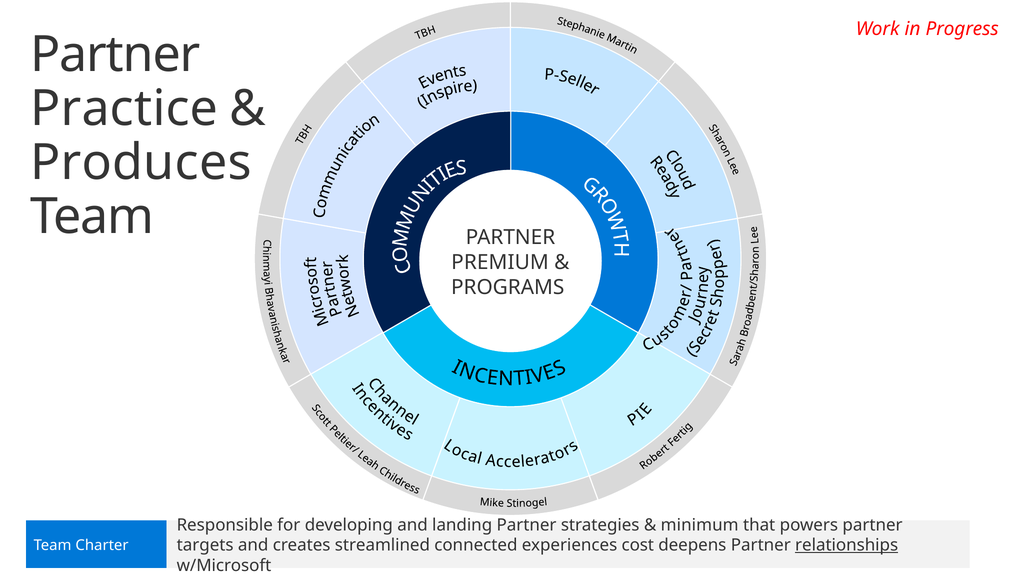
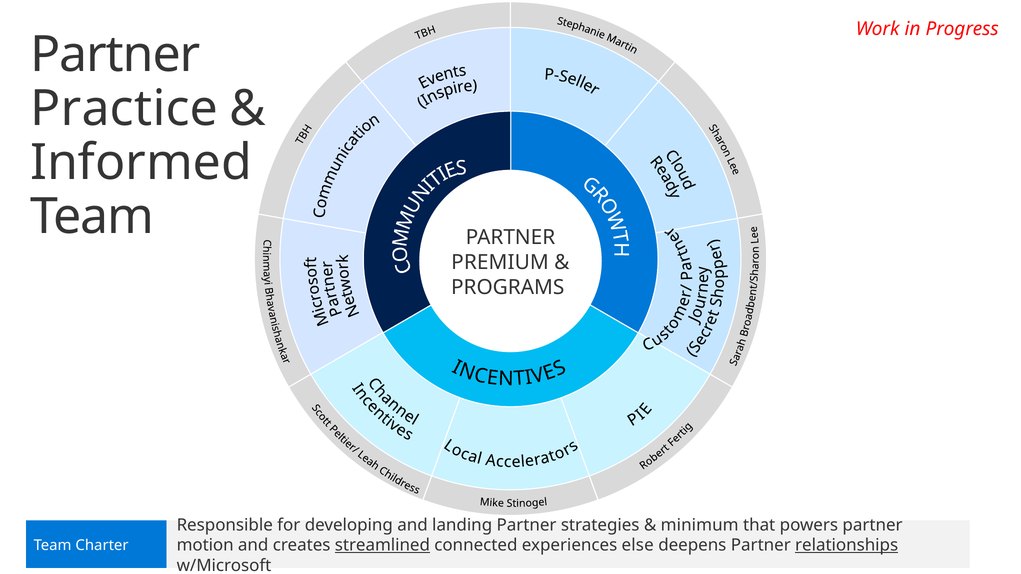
Produces: Produces -> Informed
targets: targets -> motion
streamlined underline: none -> present
cost: cost -> else
